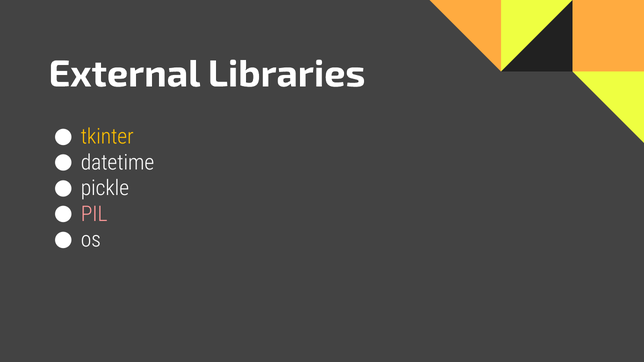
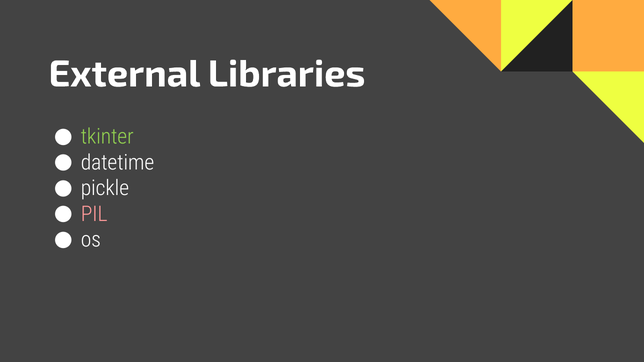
tkinter colour: yellow -> light green
